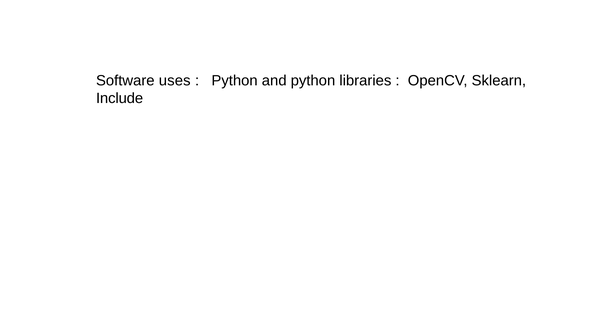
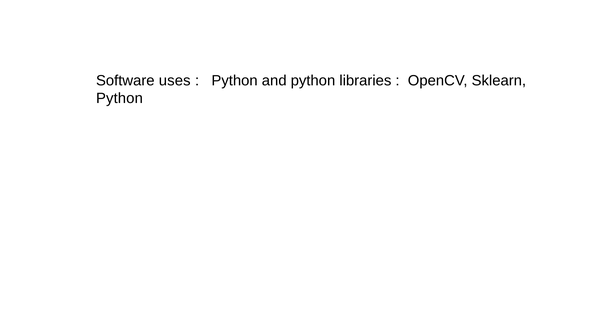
Include at (120, 98): Include -> Python
